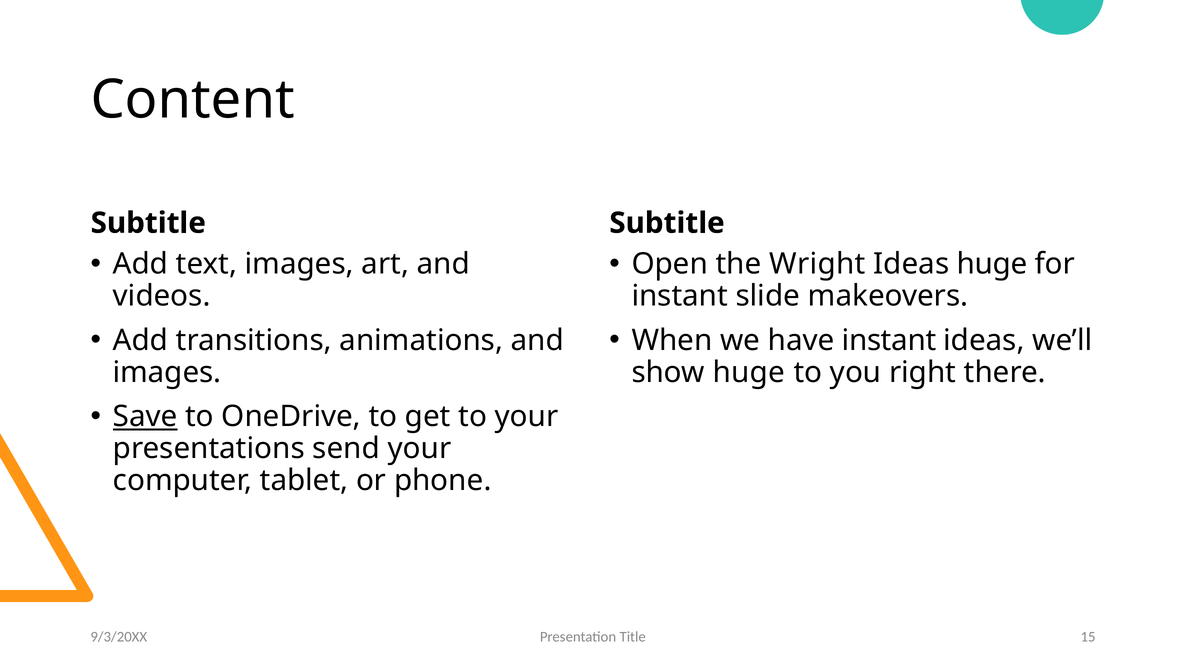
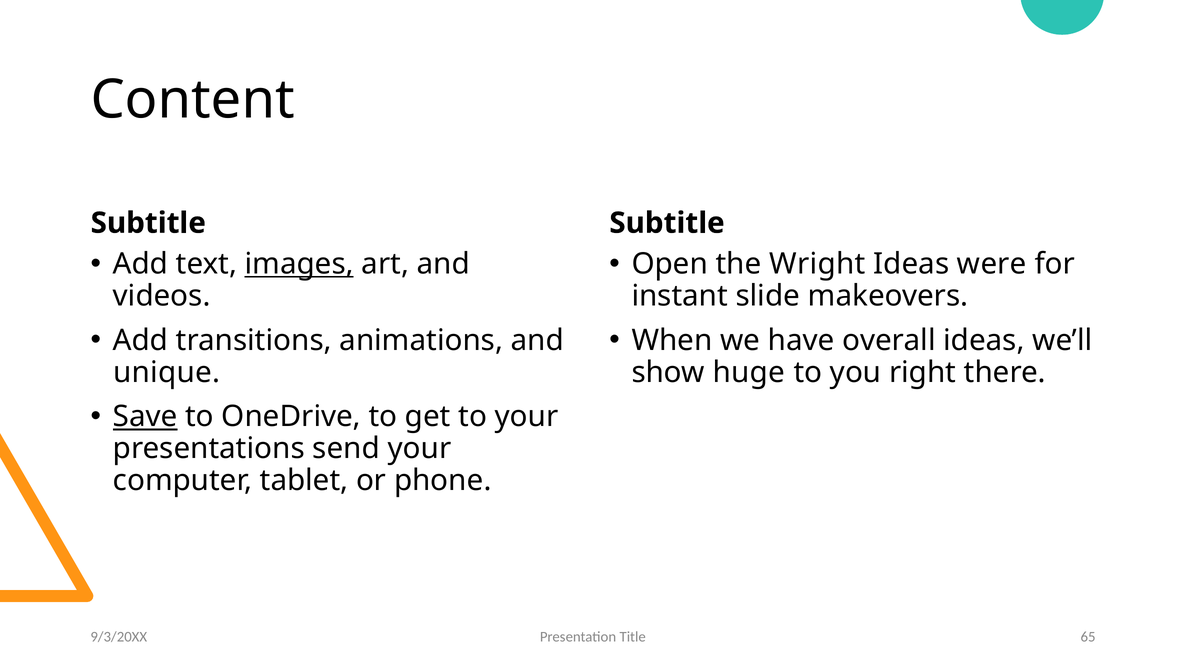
images at (299, 264) underline: none -> present
Ideas huge: huge -> were
have instant: instant -> overall
images at (167, 372): images -> unique
15: 15 -> 65
